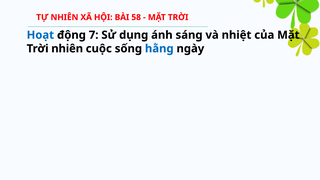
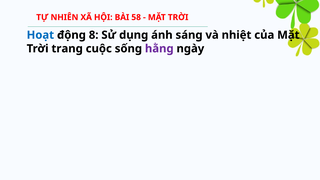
7: 7 -> 8
Trời nhiên: nhiên -> trang
hằng colour: blue -> purple
